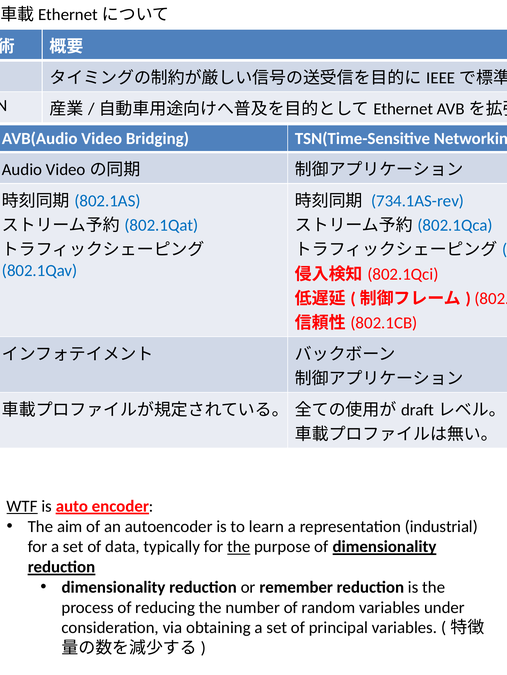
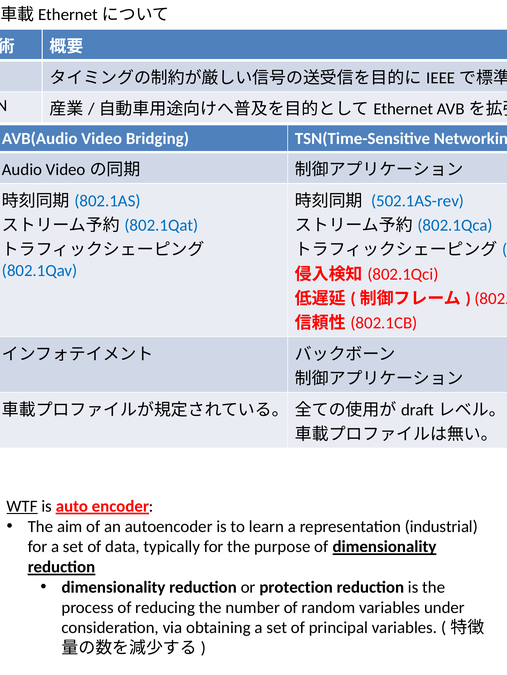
734.1AS-rev: 734.1AS-rev -> 502.1AS-rev
the at (239, 548) underline: present -> none
remember: remember -> protection
